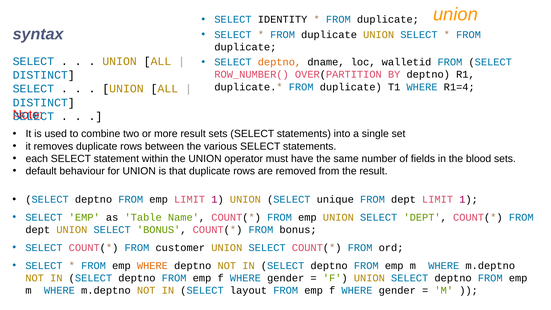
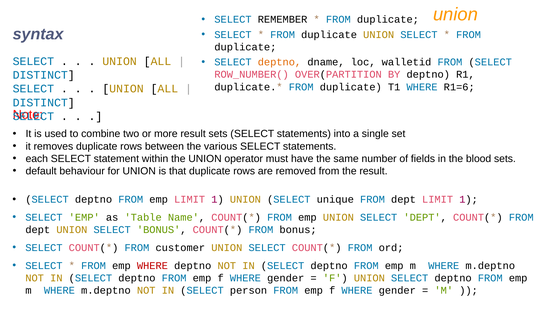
IDENTITY: IDENTITY -> REMEMBER
R1=4: R1=4 -> R1=6
WHERE at (152, 266) colour: orange -> red
layout: layout -> person
